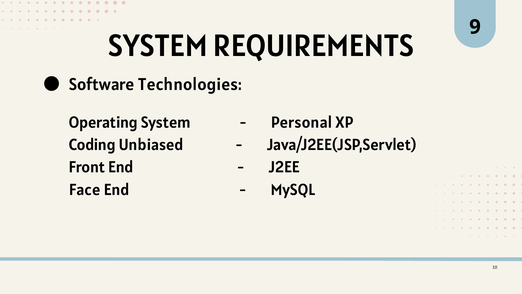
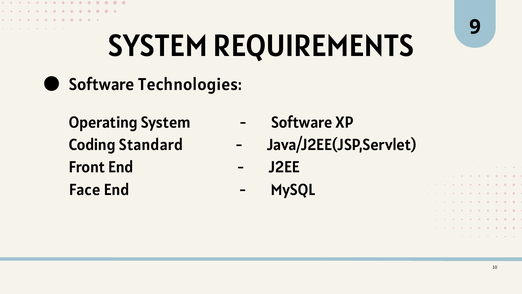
Personal at (302, 122): Personal -> Software
Unbiased: Unbiased -> Standard
